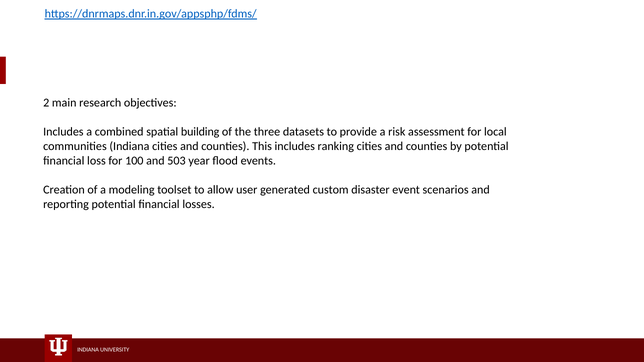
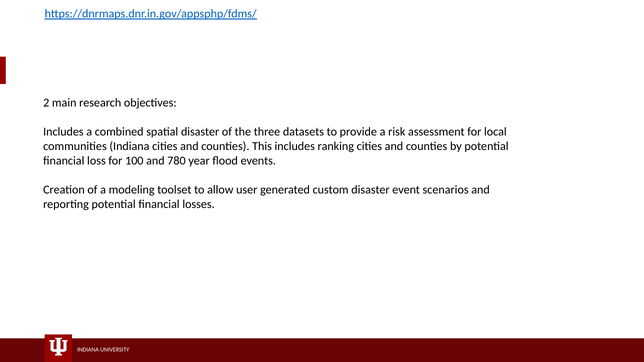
spatial building: building -> disaster
503: 503 -> 780
